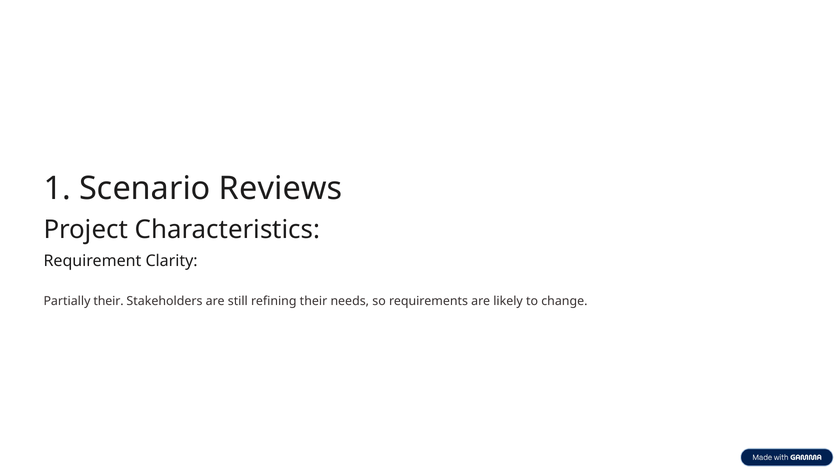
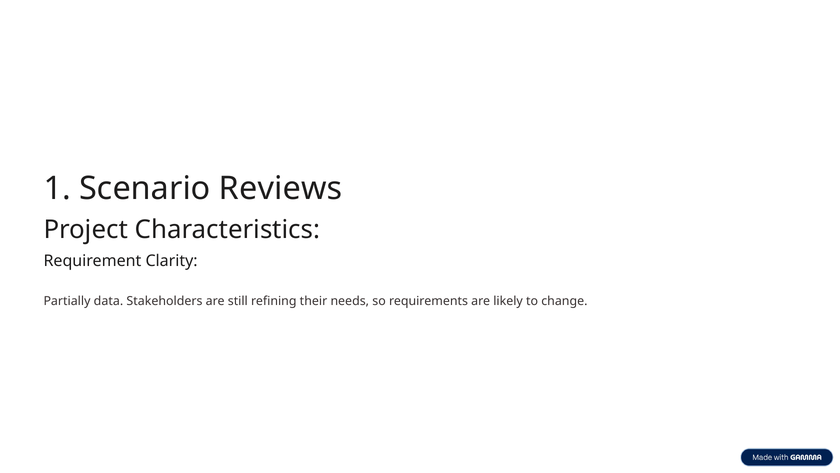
Partially their: their -> data
